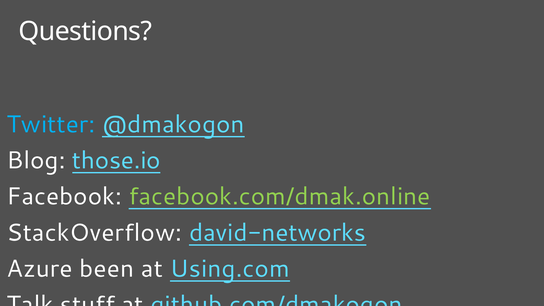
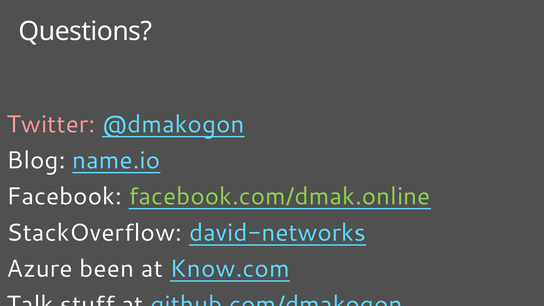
Twitter colour: light blue -> pink
those.io: those.io -> name.io
Using.com: Using.com -> Know.com
